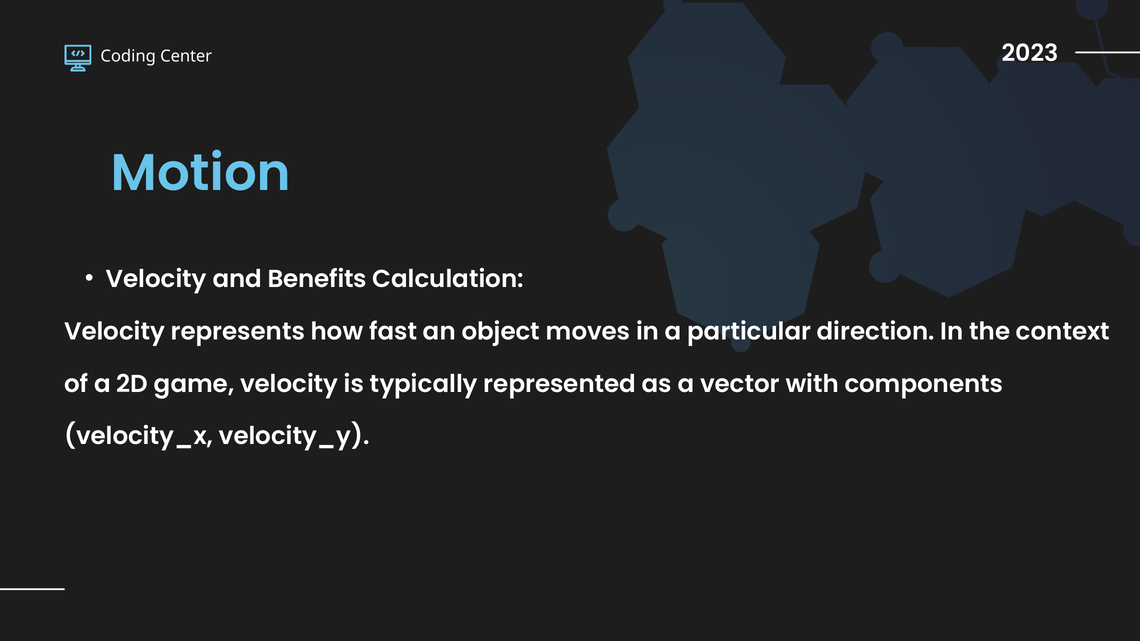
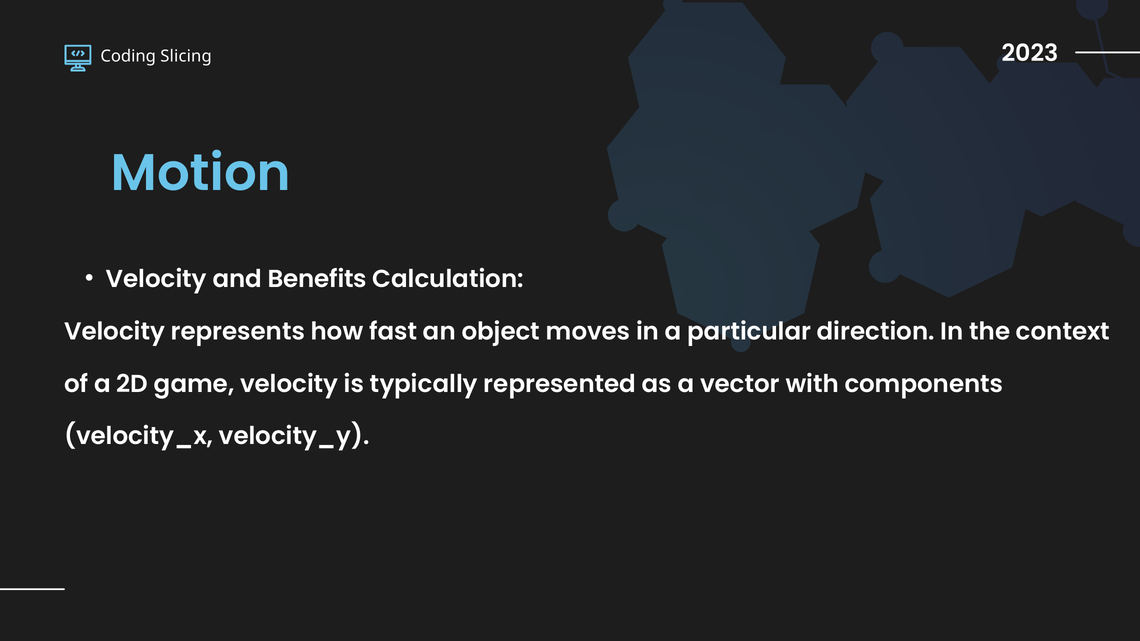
Center: Center -> Slicing
